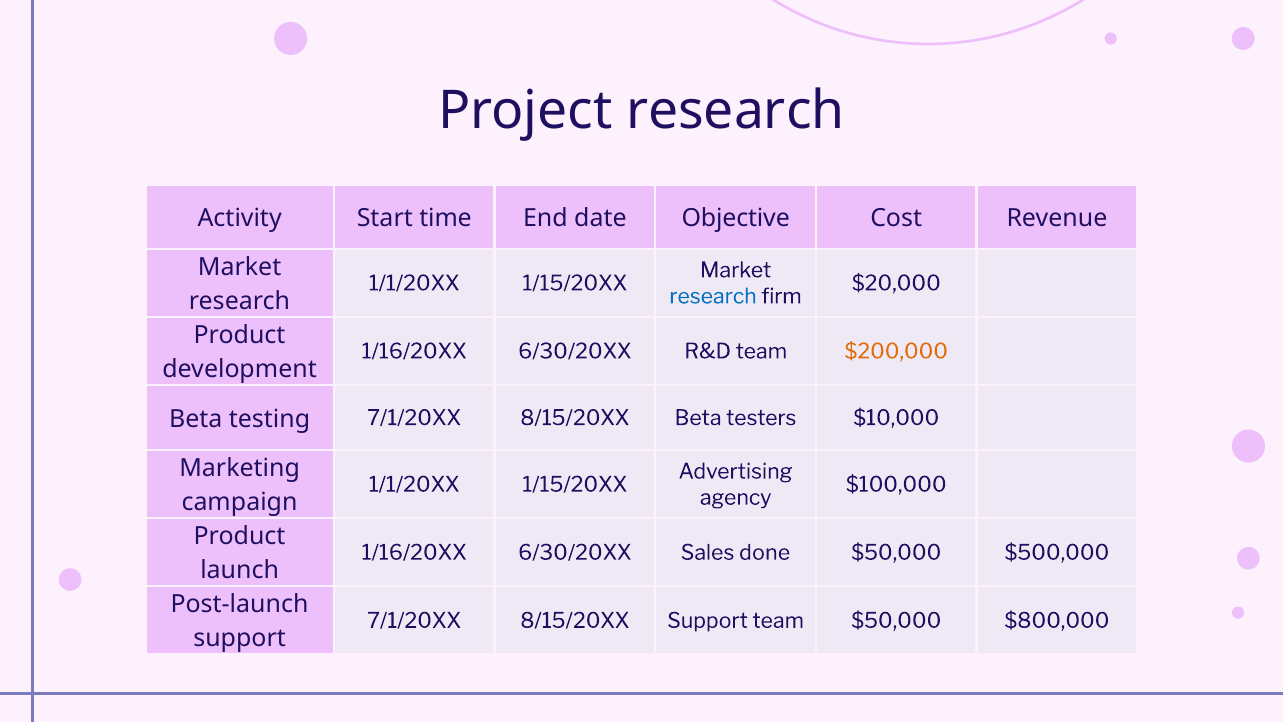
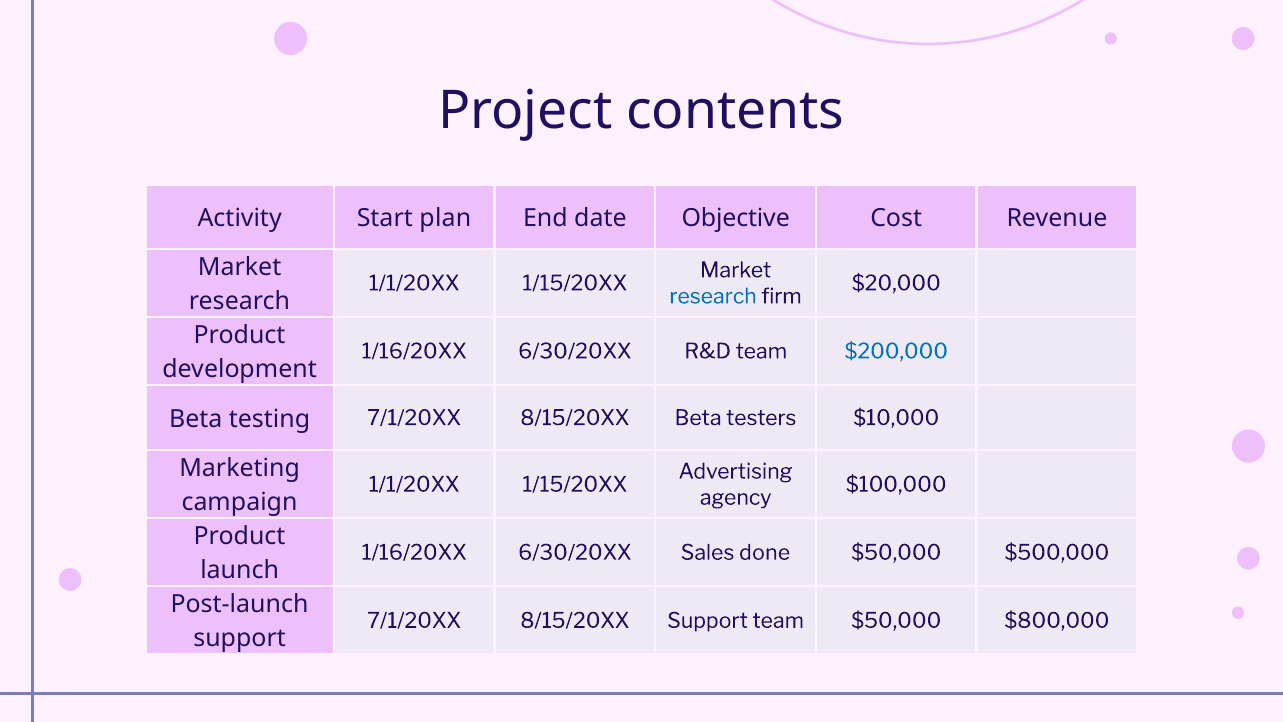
Project research: research -> contents
time: time -> plan
$200,000 colour: orange -> blue
